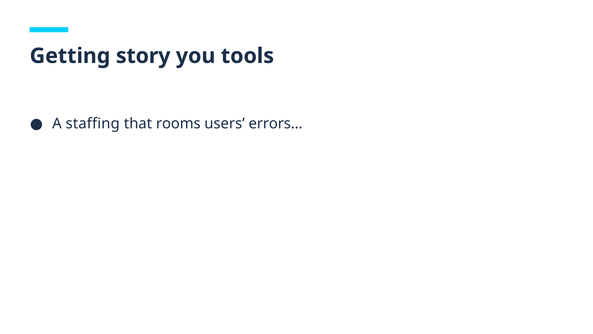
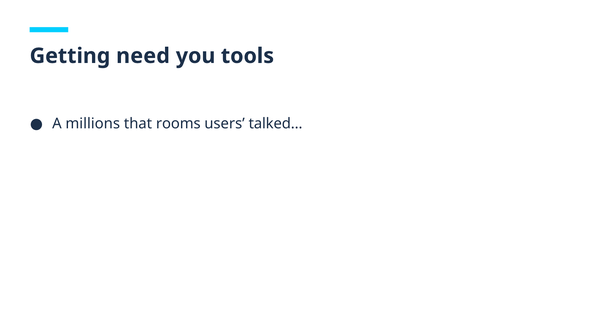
story: story -> need
staffing: staffing -> millions
errors…: errors… -> talked…
